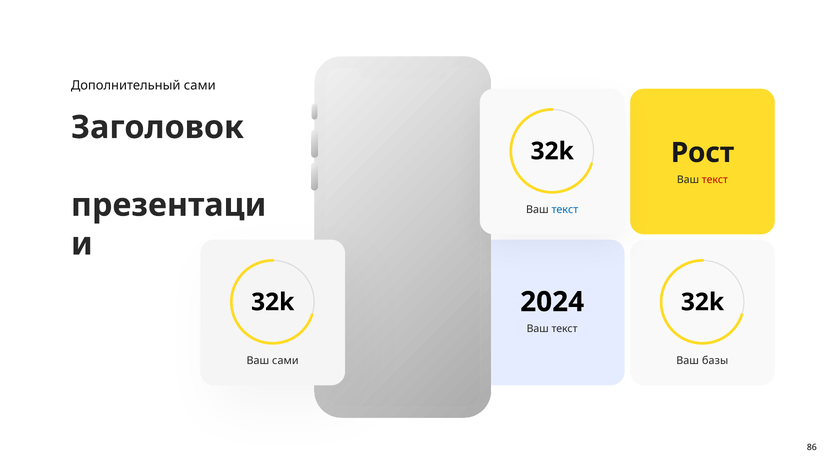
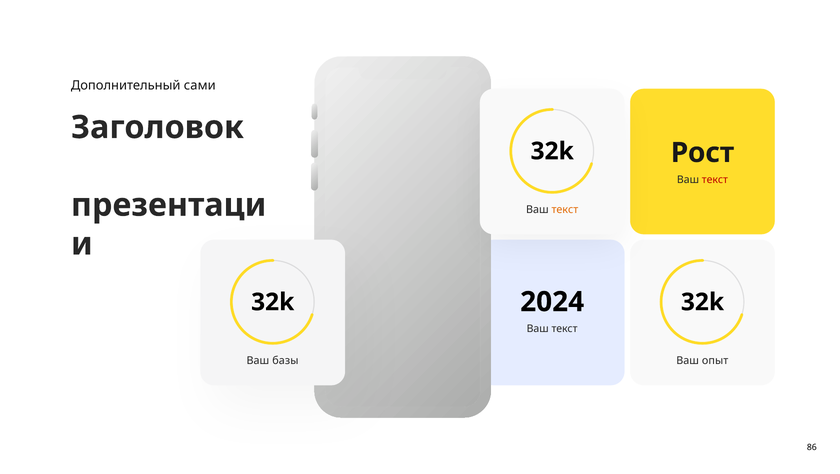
текст at (565, 210) colour: blue -> orange
Ваш сами: сами -> базы
базы: базы -> опыт
